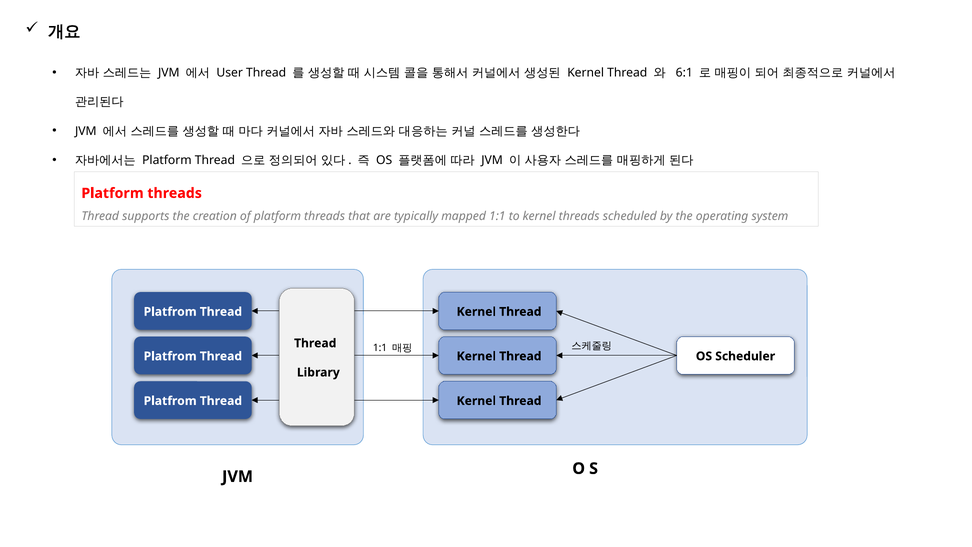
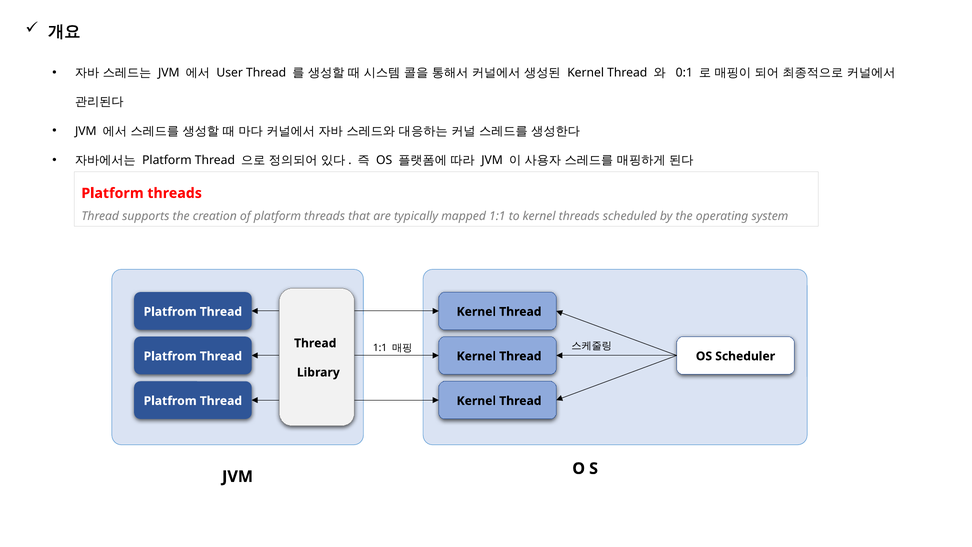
6:1: 6:1 -> 0:1
